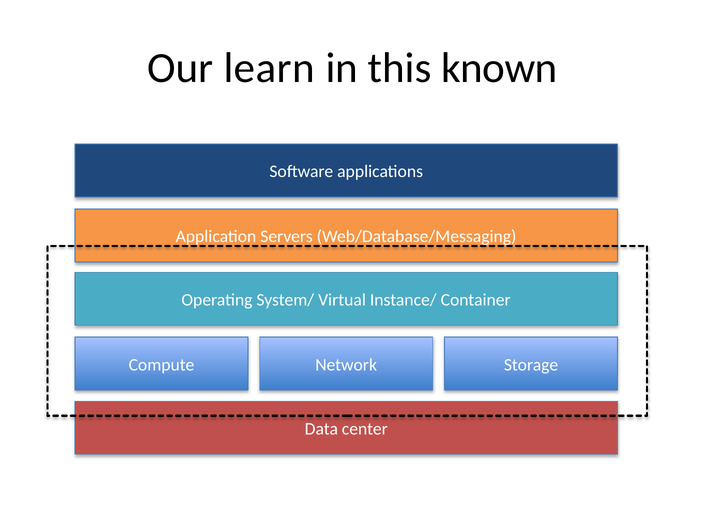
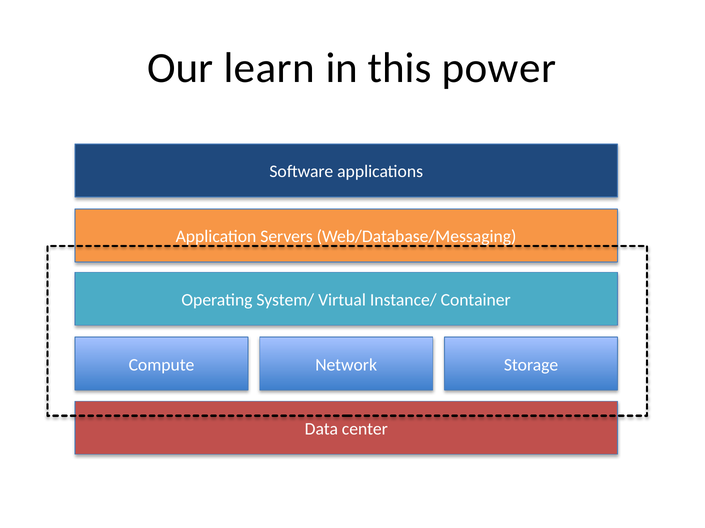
known: known -> power
